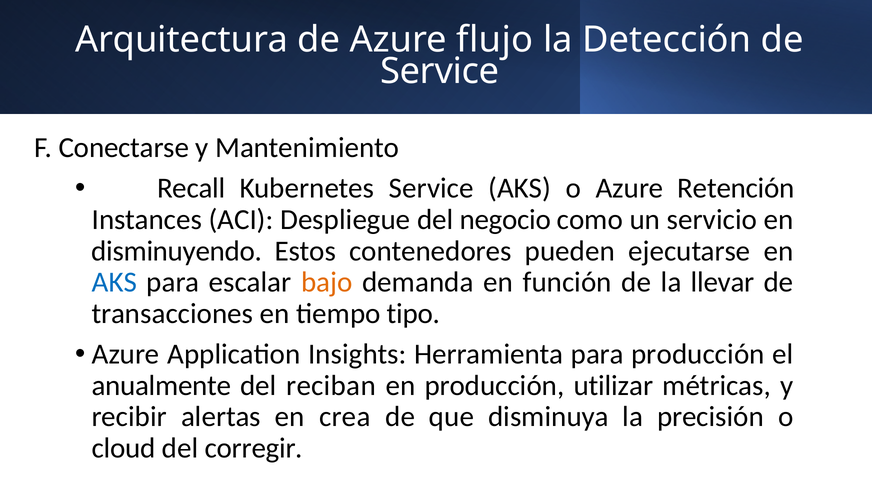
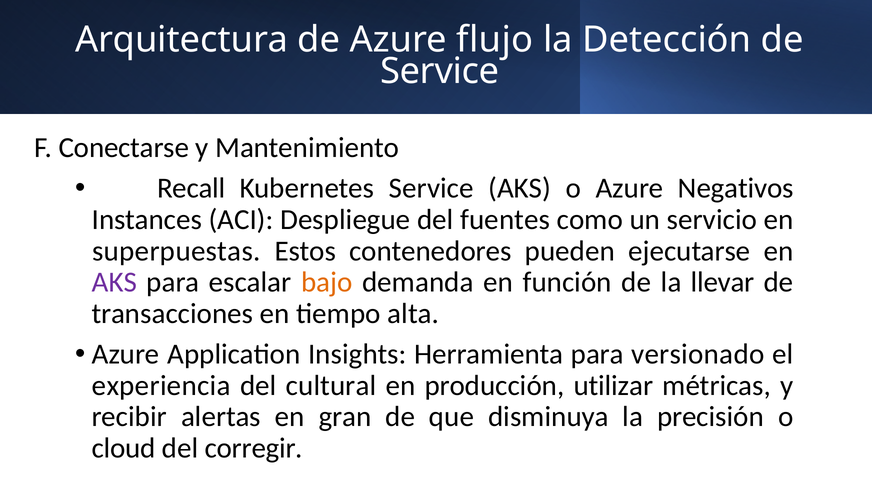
Retención: Retención -> Negativos
negocio: negocio -> fuentes
disminuyendo: disminuyendo -> superpuestas
AKS at (114, 283) colour: blue -> purple
tipo: tipo -> alta
para producción: producción -> versionado
anualmente: anualmente -> experiencia
reciban: reciban -> cultural
crea: crea -> gran
